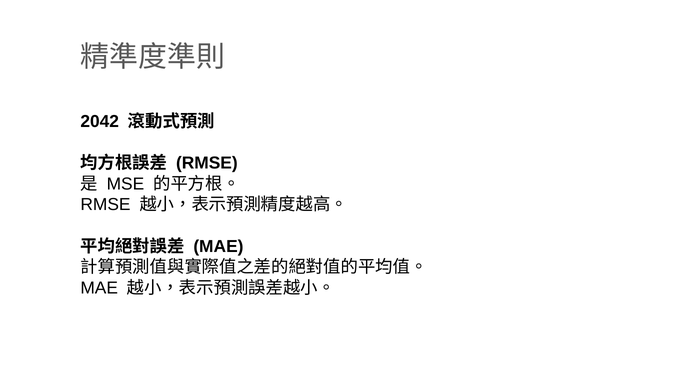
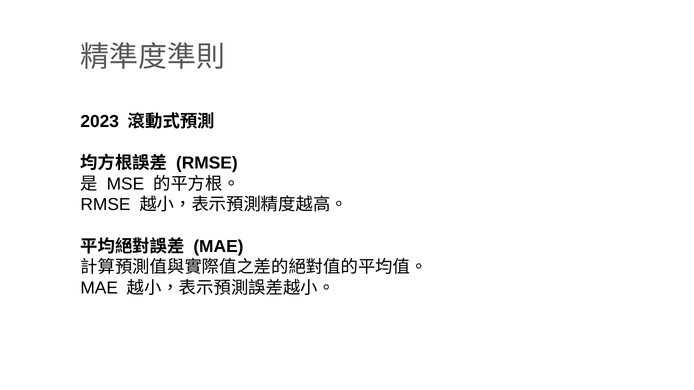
2042: 2042 -> 2023
